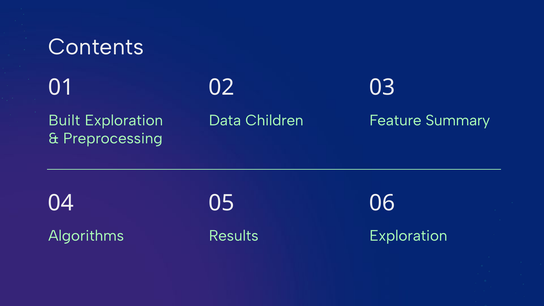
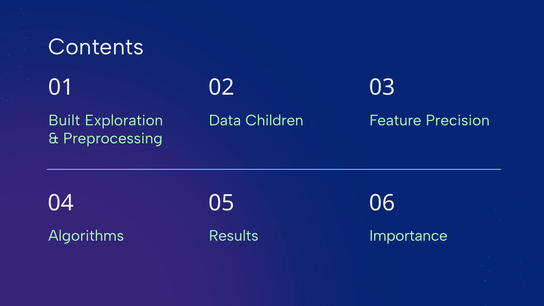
Summary: Summary -> Precision
Results Exploration: Exploration -> Importance
